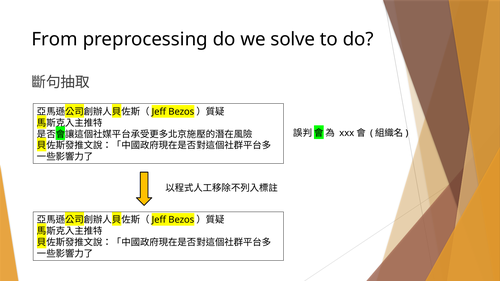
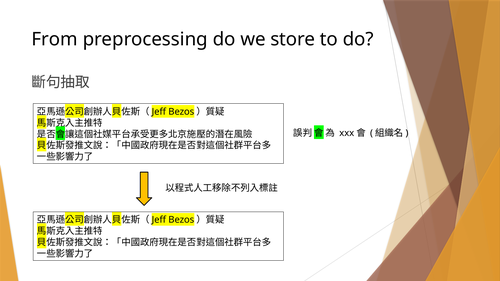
solve: solve -> store
